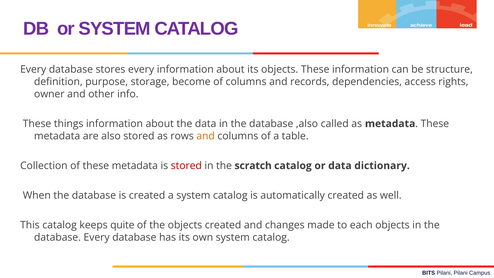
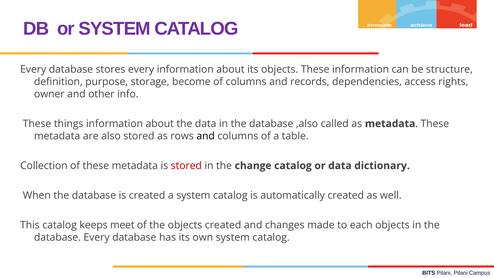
and at (206, 136) colour: orange -> black
scratch: scratch -> change
quite: quite -> meet
